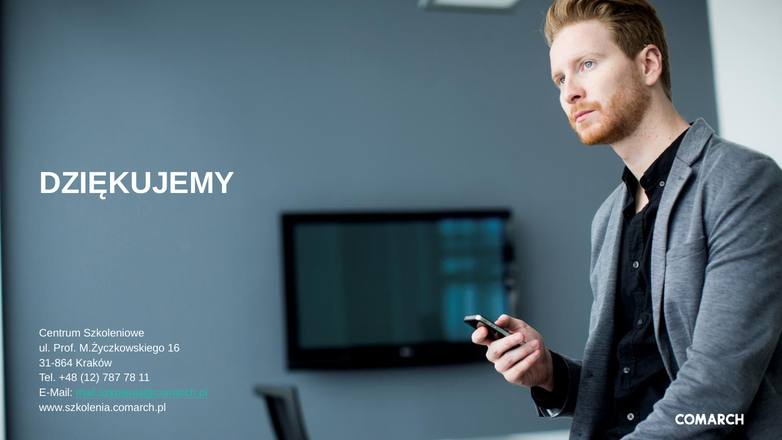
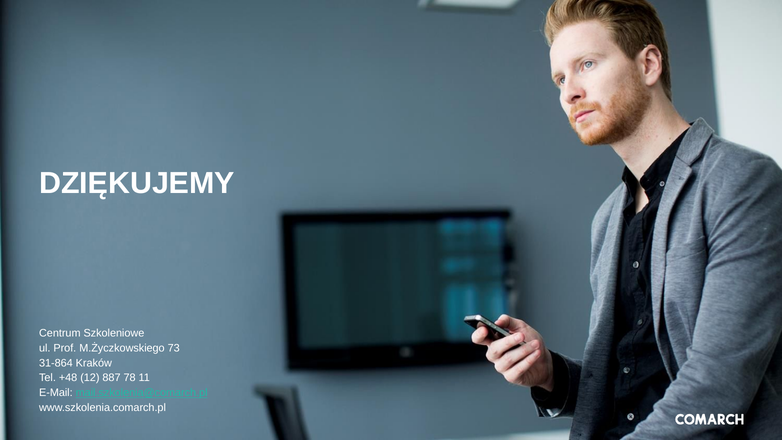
16: 16 -> 73
787: 787 -> 887
